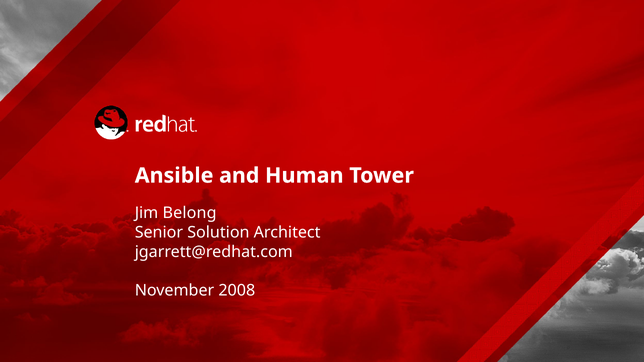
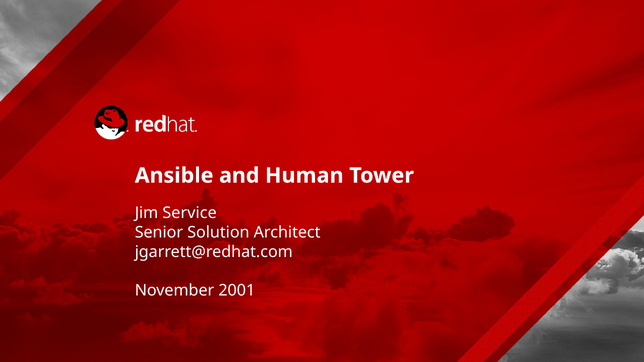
Belong: Belong -> Service
2008: 2008 -> 2001
